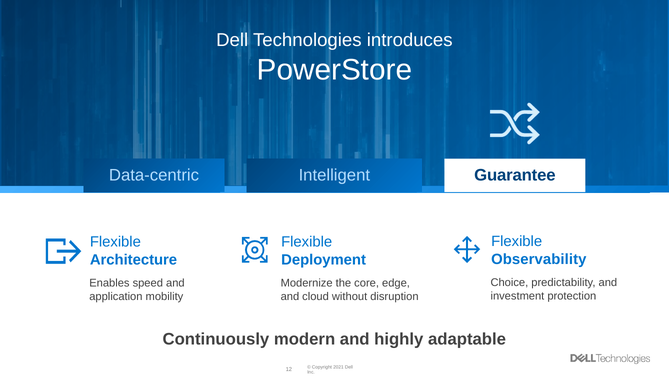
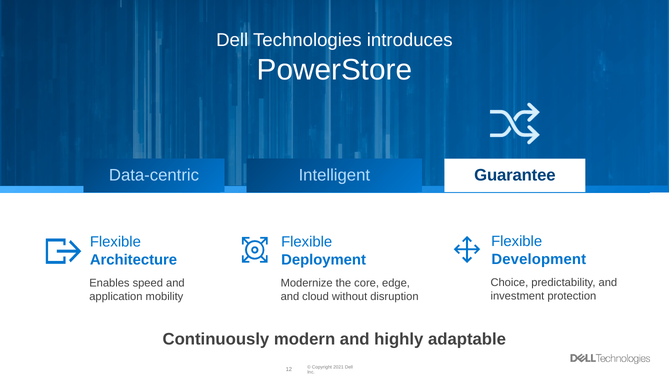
Observability: Observability -> Development
